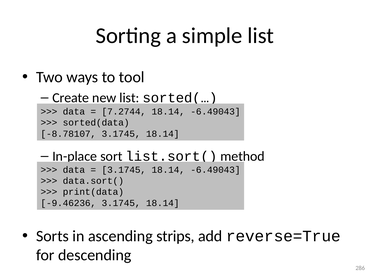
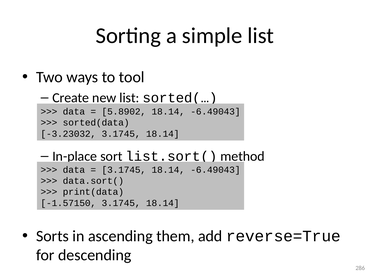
7.2744: 7.2744 -> 5.8902
-8.78107: -8.78107 -> -3.23032
-9.46236: -9.46236 -> -1.57150
strips: strips -> them
